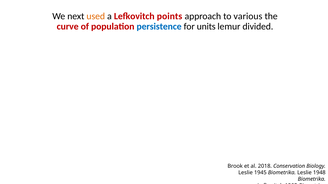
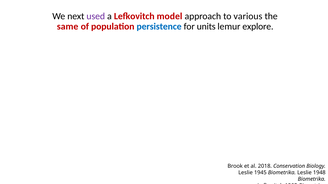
used colour: orange -> purple
points: points -> model
curve: curve -> same
divided: divided -> explore
